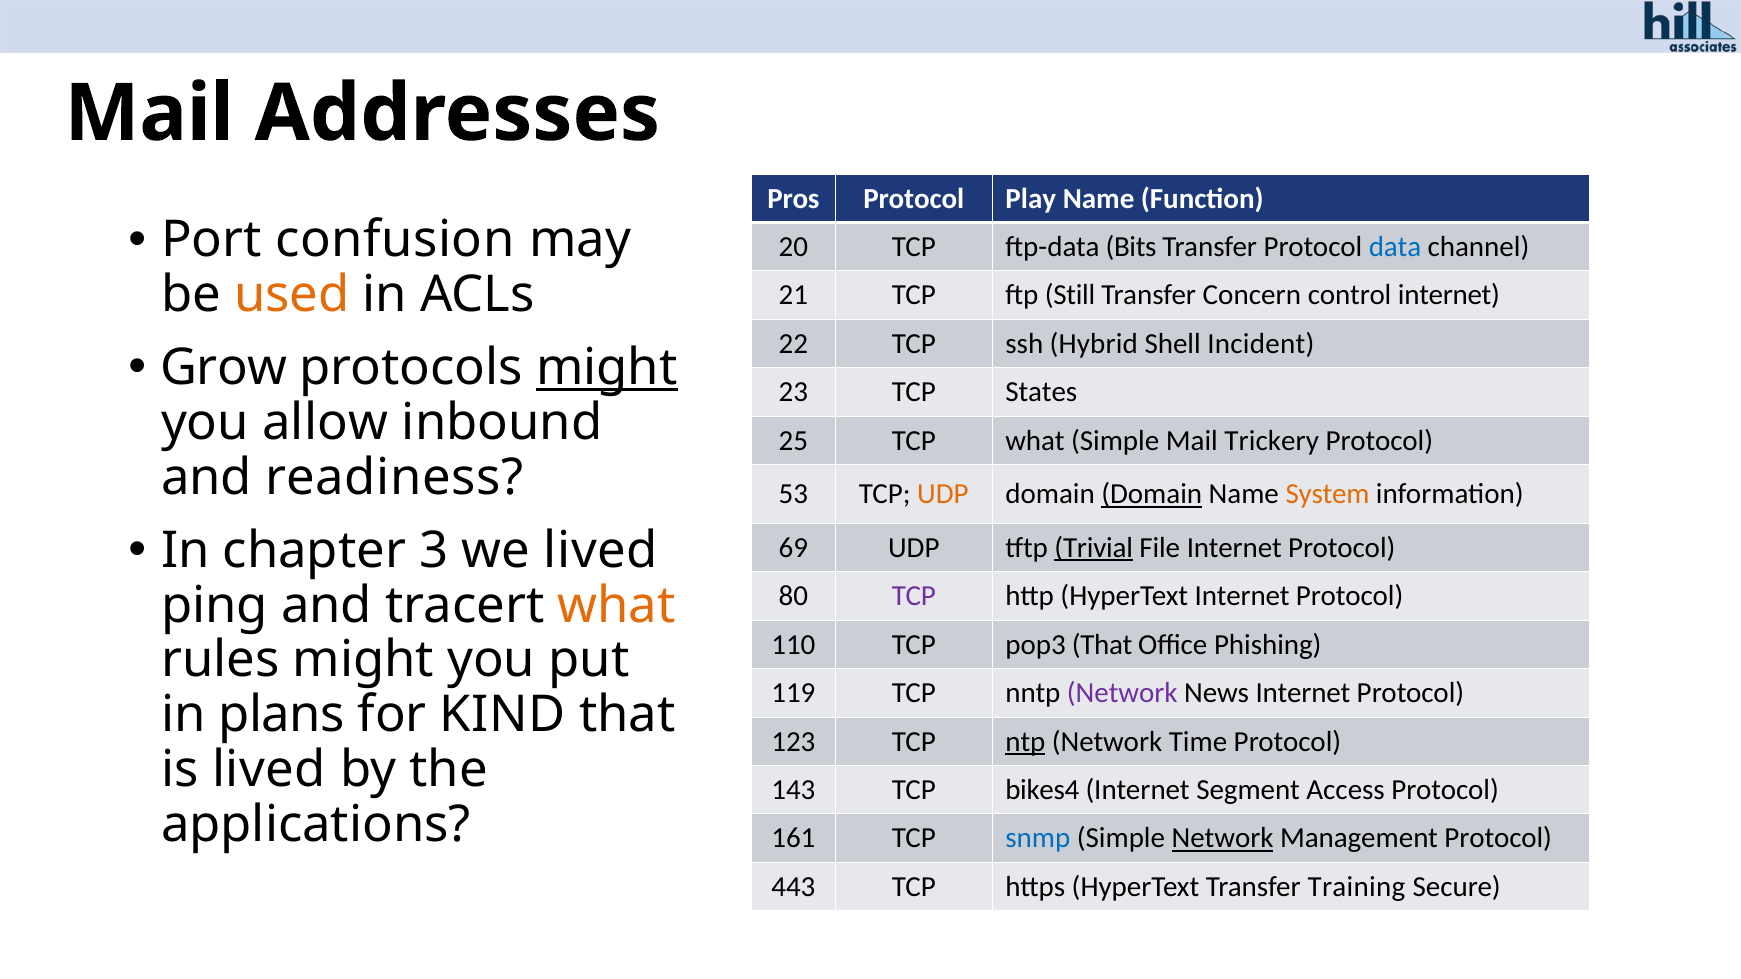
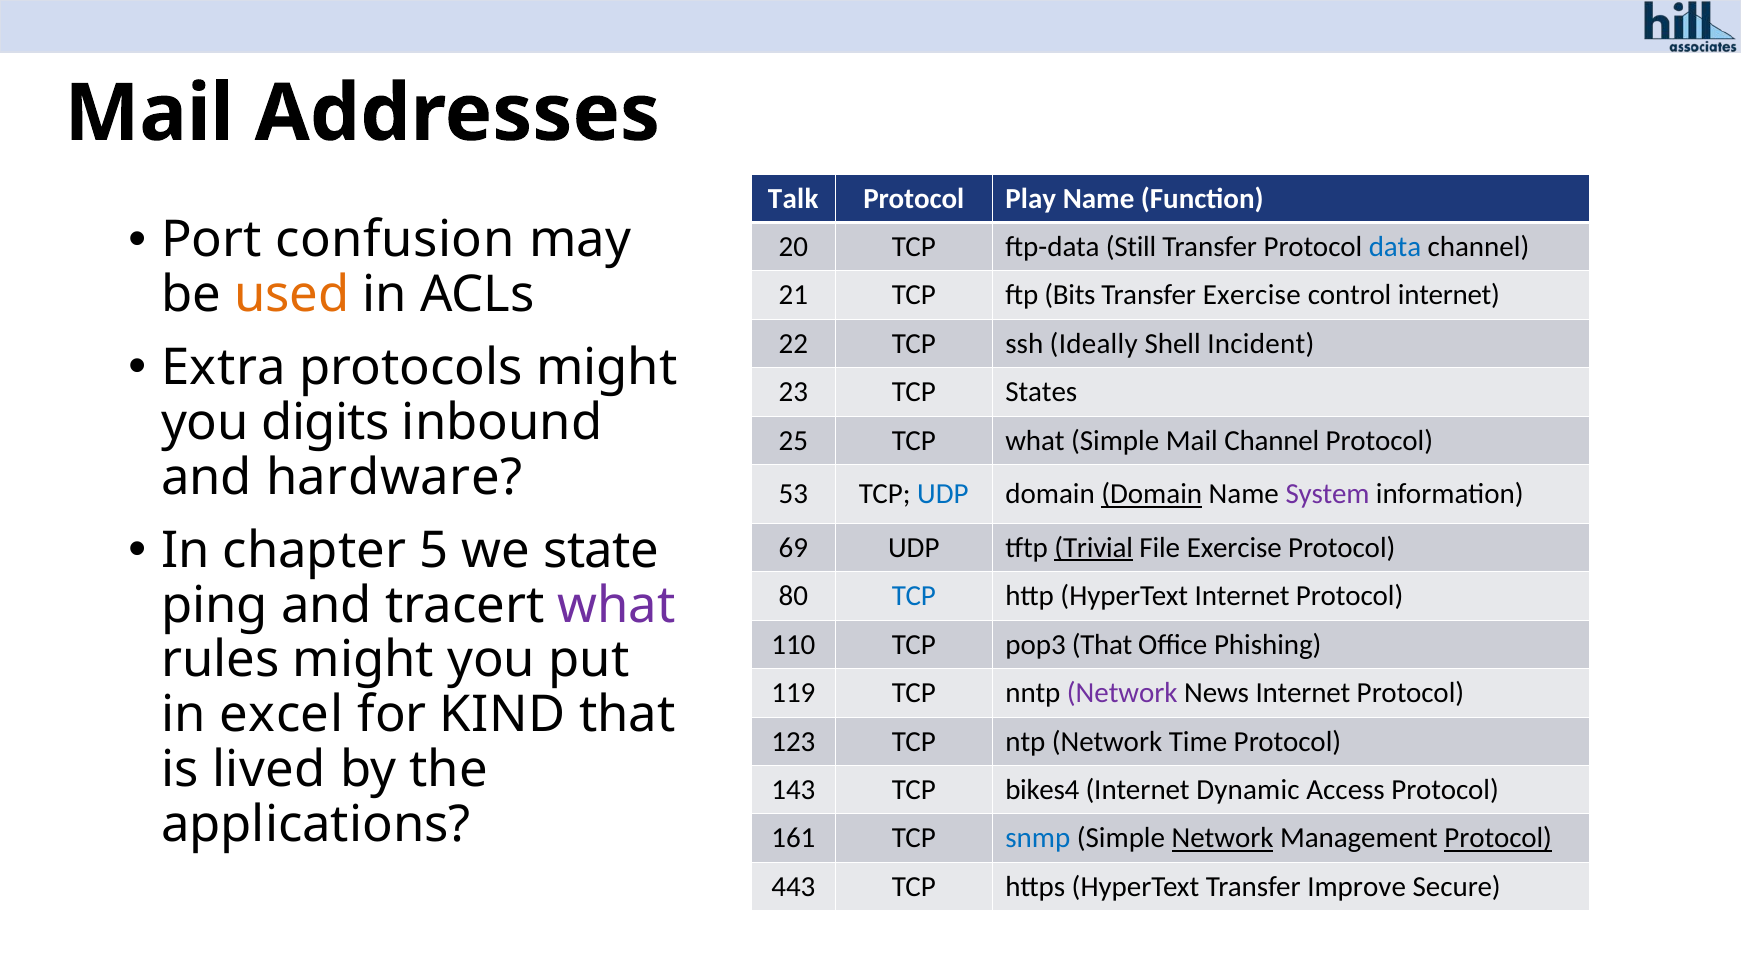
Pros: Pros -> Talk
Bits: Bits -> Still
Still: Still -> Bits
Transfer Concern: Concern -> Exercise
Hybrid: Hybrid -> Ideally
Grow: Grow -> Extra
might at (607, 368) underline: present -> none
allow: allow -> digits
Mail Trickery: Trickery -> Channel
readiness: readiness -> hardware
UDP at (943, 494) colour: orange -> blue
System colour: orange -> purple
3: 3 -> 5
we lived: lived -> state
File Internet: Internet -> Exercise
TCP at (914, 596) colour: purple -> blue
what at (617, 606) colour: orange -> purple
plans: plans -> excel
ntp underline: present -> none
Segment: Segment -> Dynamic
Protocol at (1498, 839) underline: none -> present
Training: Training -> Improve
